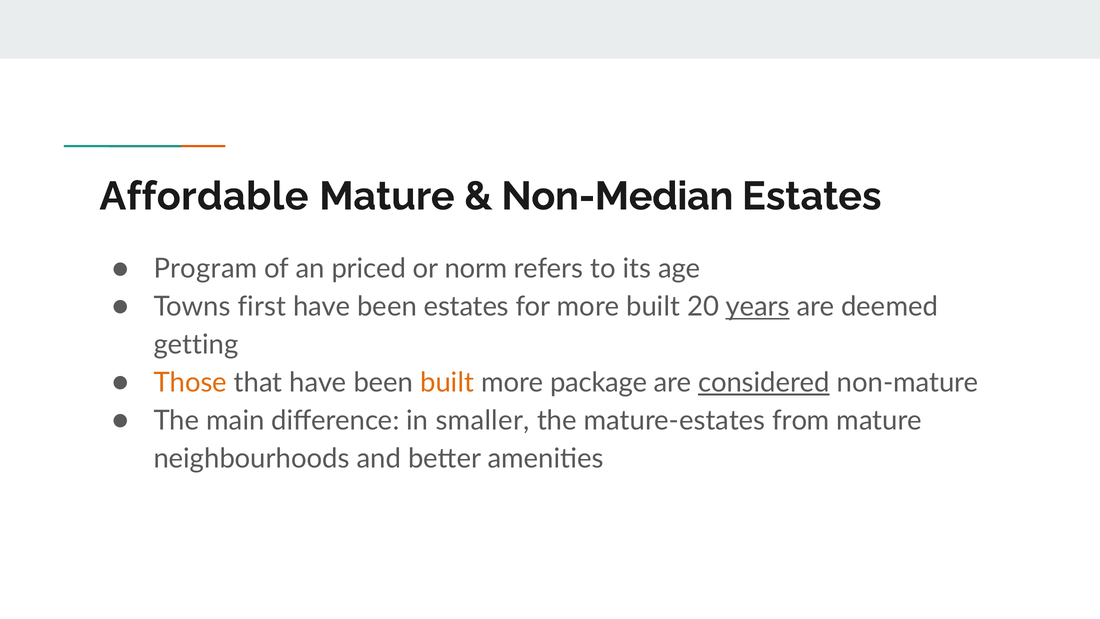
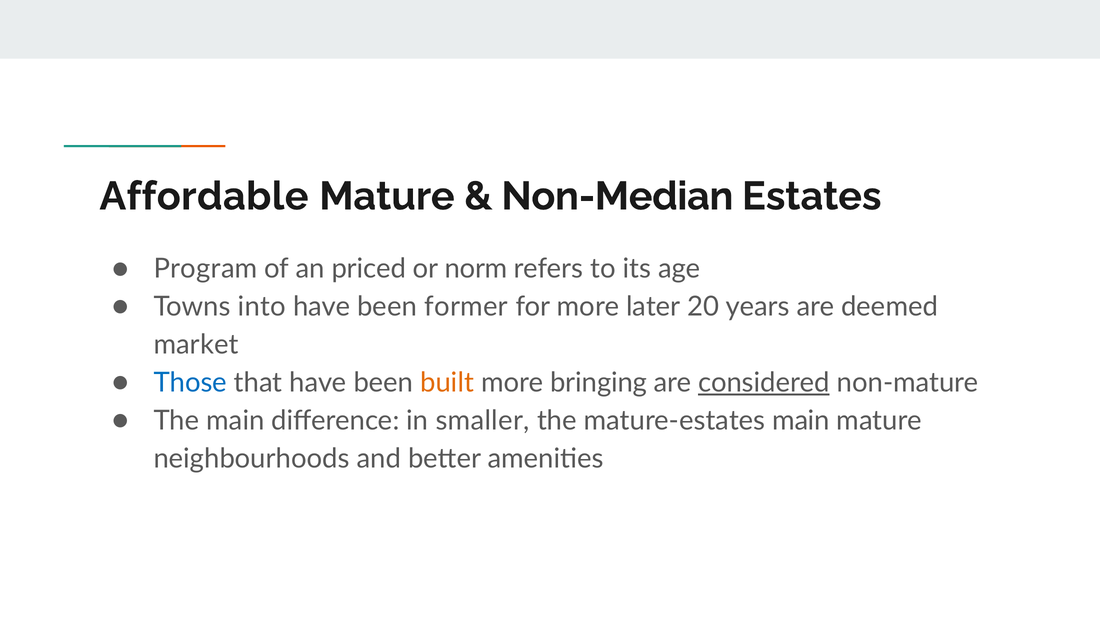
first: first -> into
been estates: estates -> former
more built: built -> later
years underline: present -> none
getting: getting -> market
Those colour: orange -> blue
package: package -> bringing
mature-estates from: from -> main
